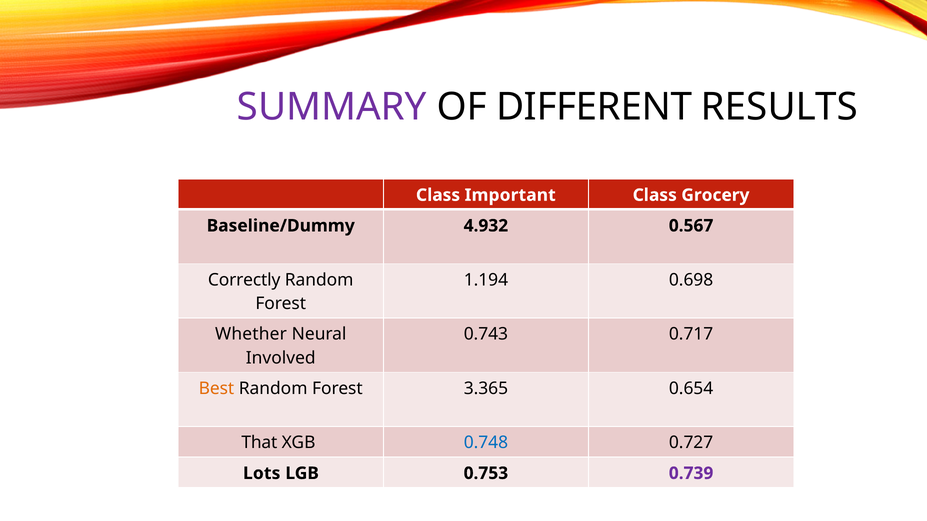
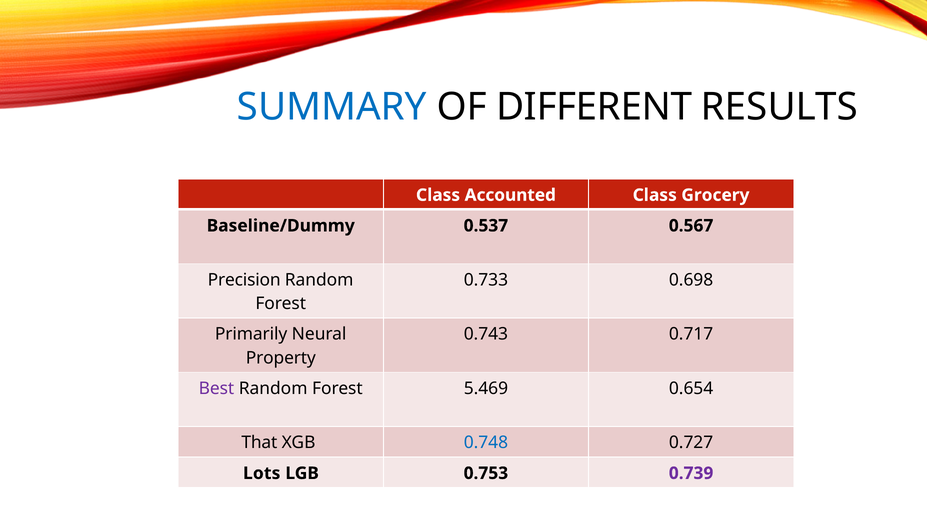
SUMMARY colour: purple -> blue
Important: Important -> Accounted
4.932: 4.932 -> 0.537
Correctly: Correctly -> Precision
1.194: 1.194 -> 0.733
Whether: Whether -> Primarily
Involved: Involved -> Property
Best colour: orange -> purple
3.365: 3.365 -> 5.469
